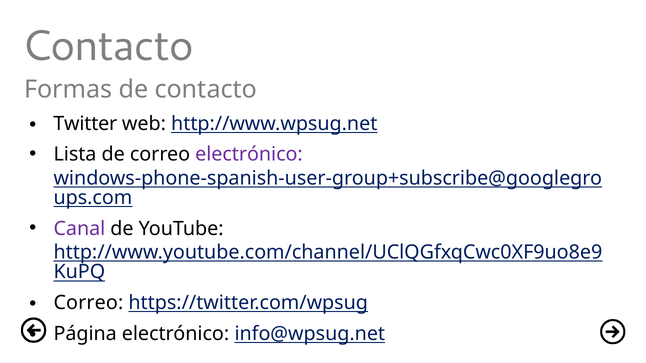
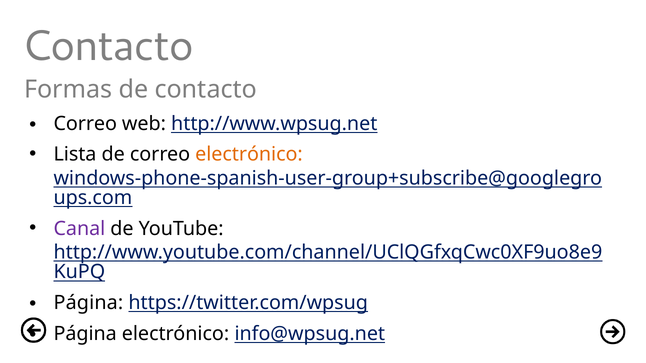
Twitter at (85, 124): Twitter -> Correo
electrónico at (249, 155) colour: purple -> orange
Correo at (88, 303): Correo -> Página
